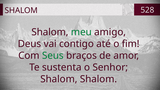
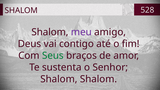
meu colour: green -> purple
